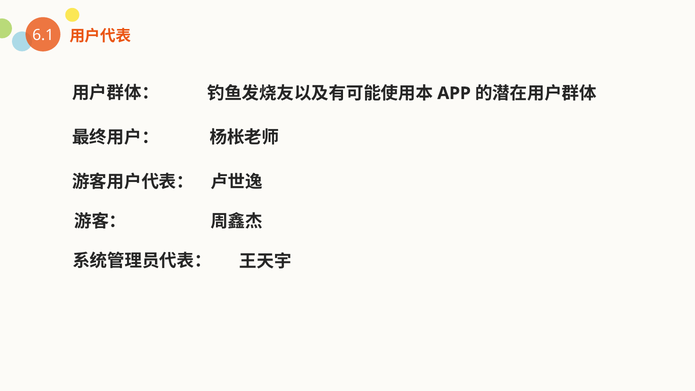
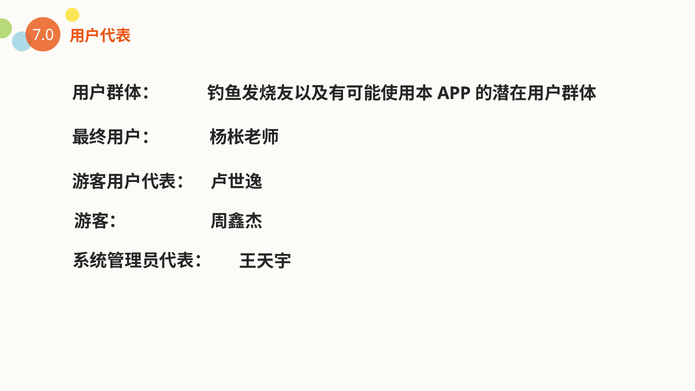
6.1: 6.1 -> 7.0
